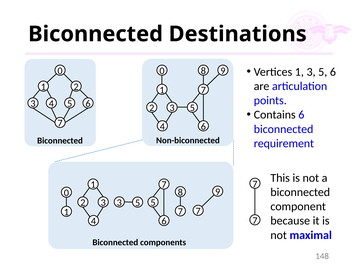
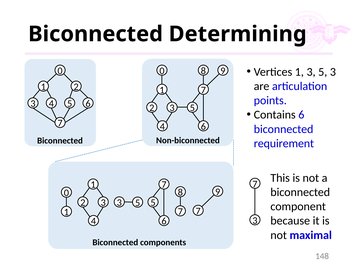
Destinations: Destinations -> Determining
3 5 6: 6 -> 3
4 7: 7 -> 3
